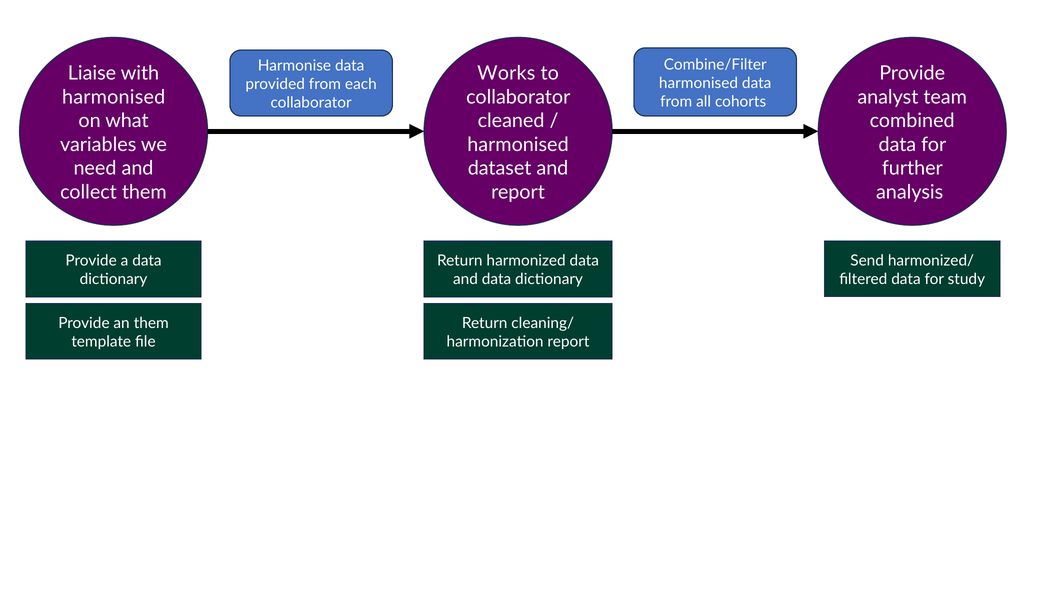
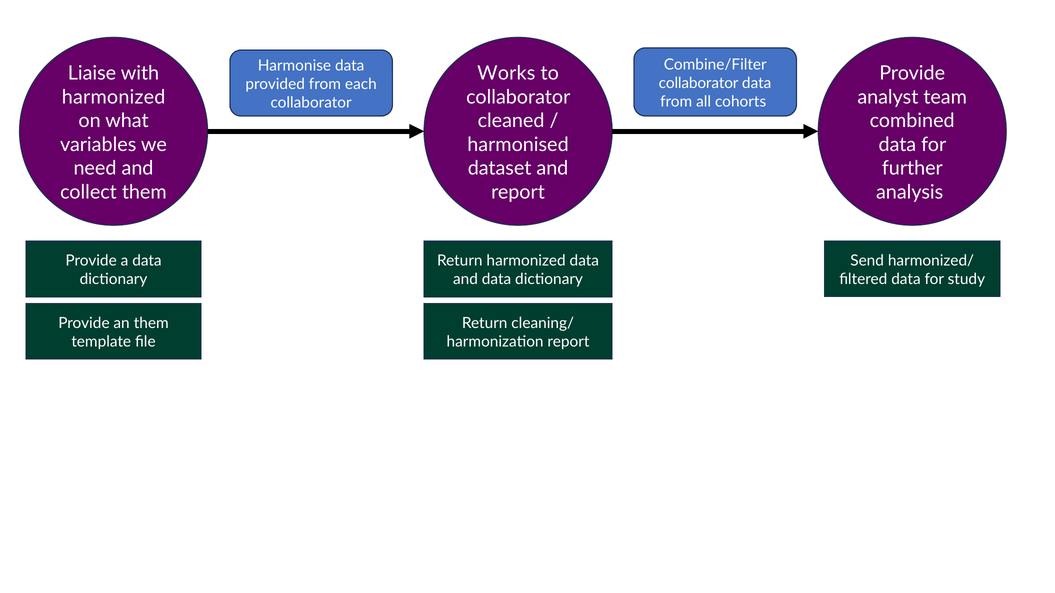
harmonised at (699, 83): harmonised -> collaborator
harmonised at (114, 97): harmonised -> harmonized
